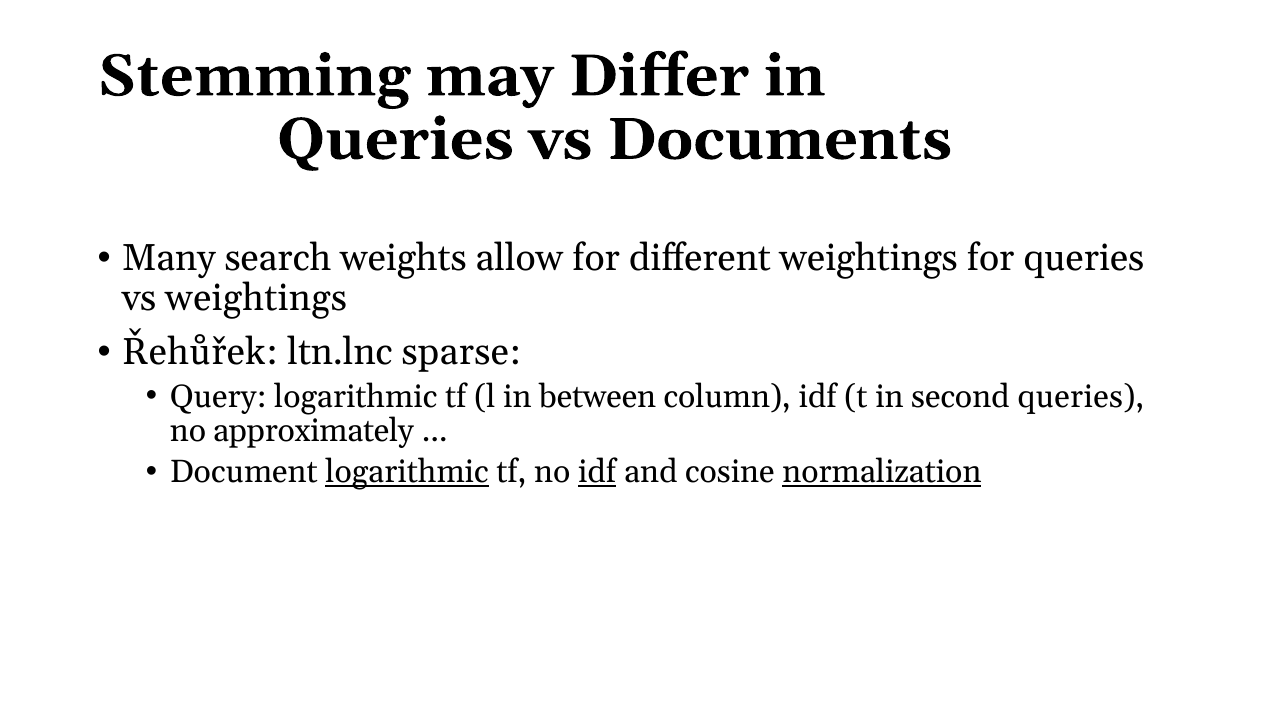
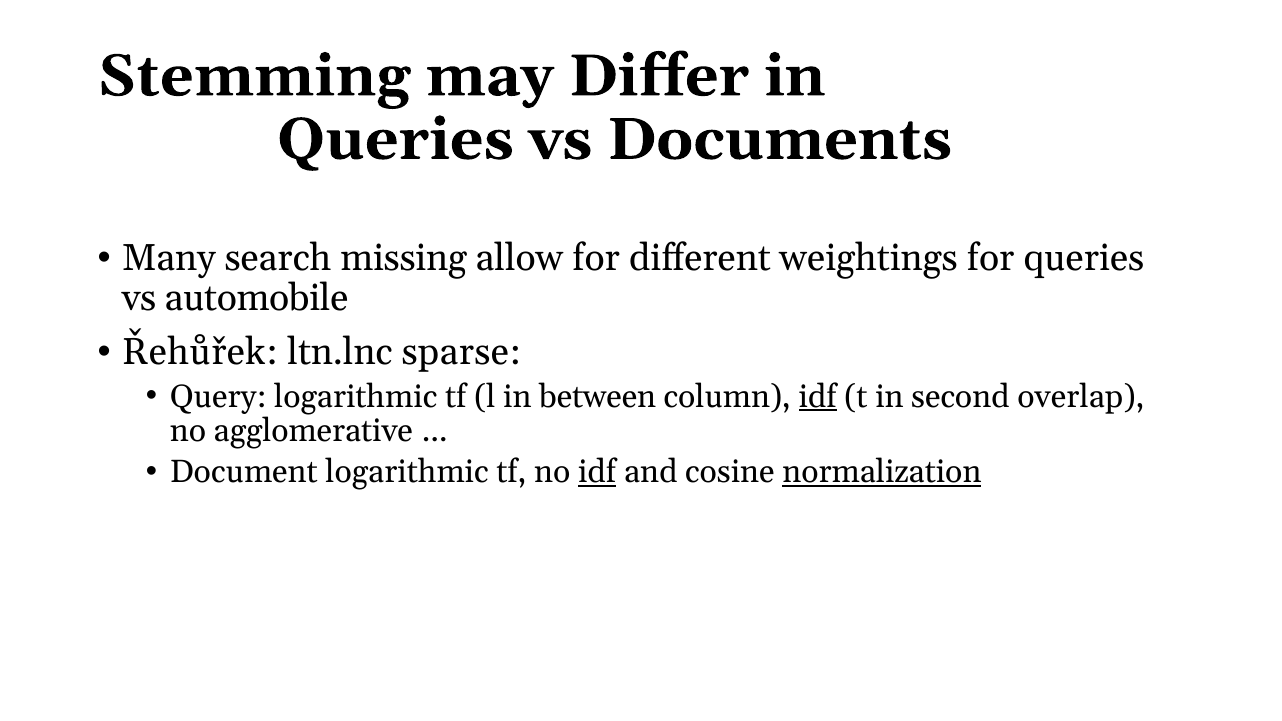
weights: weights -> missing
vs weightings: weightings -> automobile
idf at (818, 397) underline: none -> present
second queries: queries -> overlap
approximately: approximately -> agglomerative
logarithmic at (407, 472) underline: present -> none
